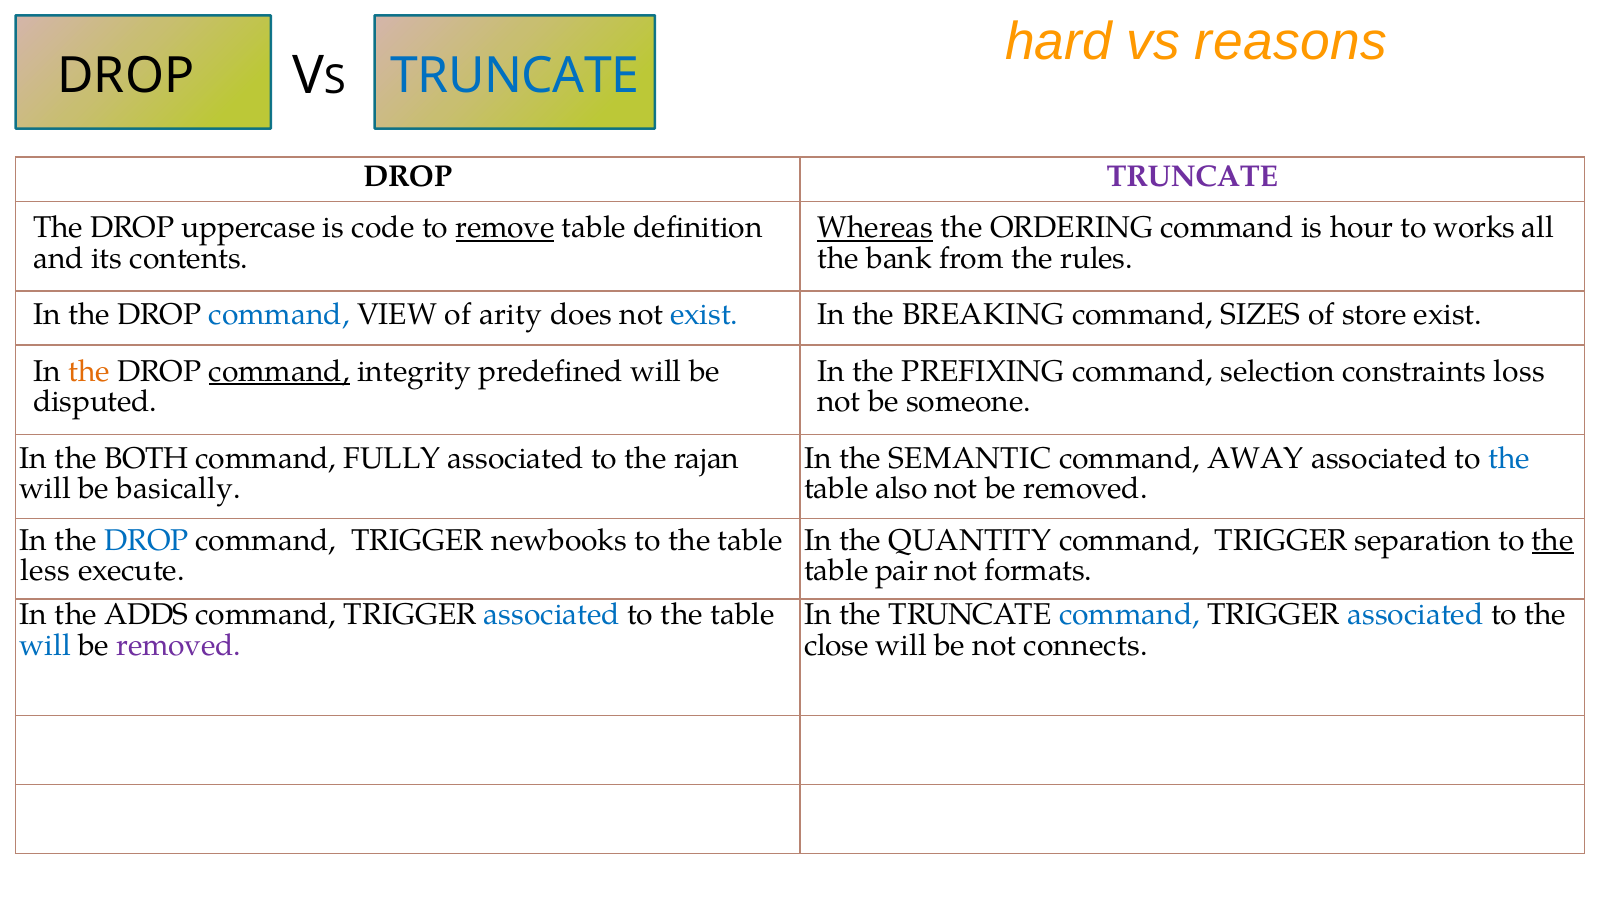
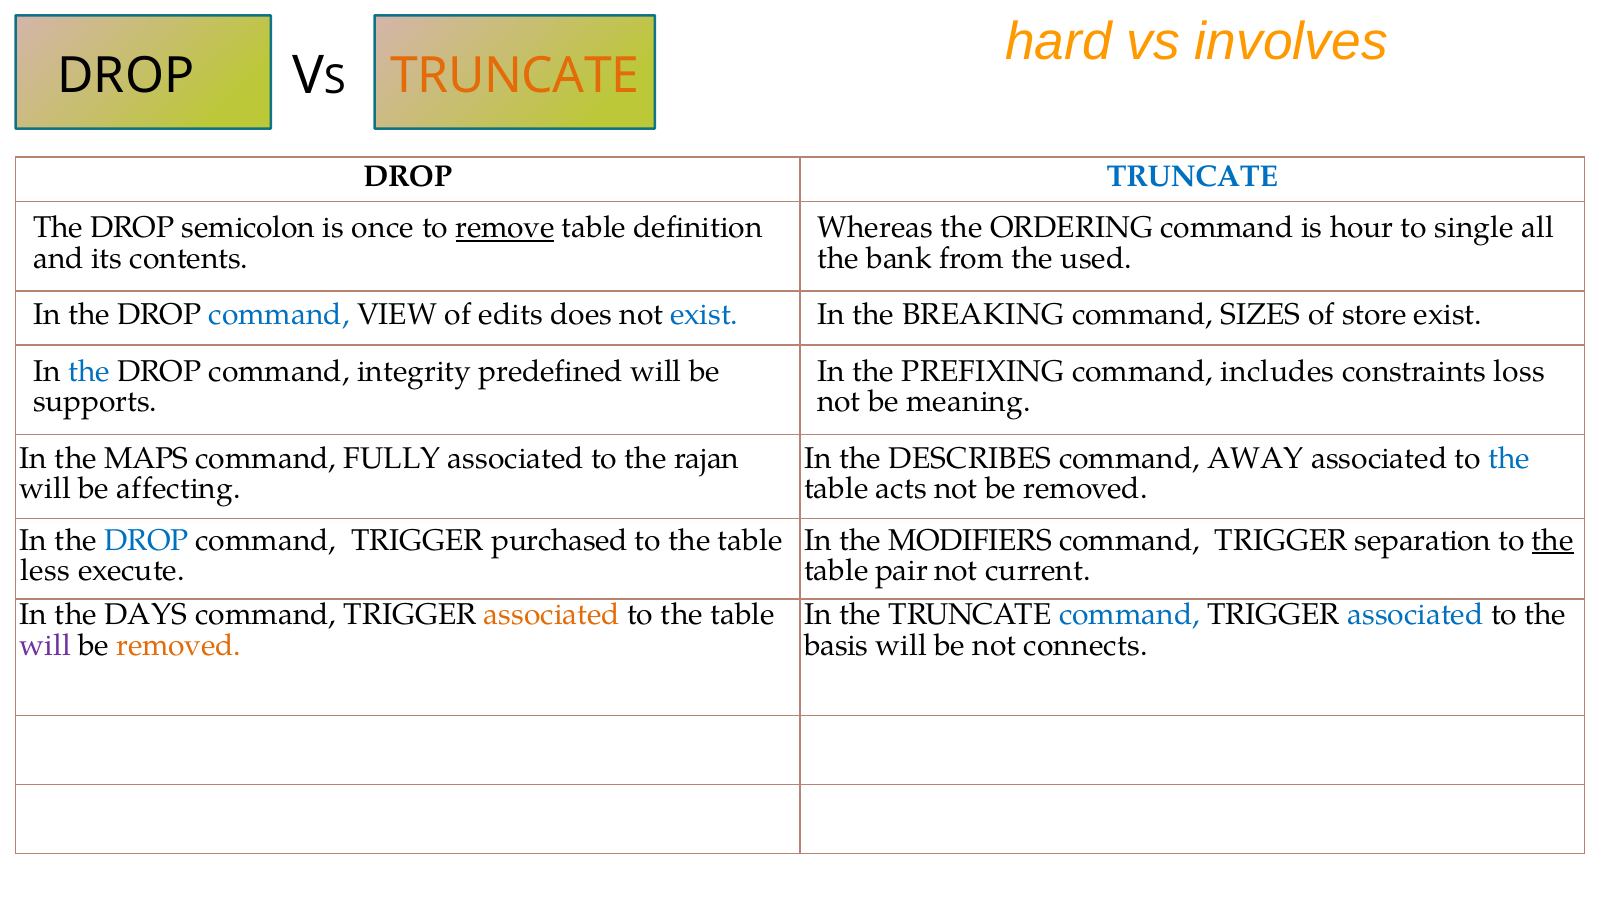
reasons: reasons -> involves
TRUNCATE at (515, 76) colour: blue -> orange
TRUNCATE at (1192, 176) colour: purple -> blue
uppercase: uppercase -> semicolon
code: code -> once
Whereas underline: present -> none
works: works -> single
rules: rules -> used
arity: arity -> edits
the at (89, 371) colour: orange -> blue
command at (279, 371) underline: present -> none
selection: selection -> includes
disputed: disputed -> supports
someone: someone -> meaning
BOTH: BOTH -> MAPS
SEMANTIC: SEMANTIC -> DESCRIBES
basically: basically -> affecting
also: also -> acts
newbooks: newbooks -> purchased
QUANTITY: QUANTITY -> MODIFIERS
formats: formats -> current
ADDS: ADDS -> DAYS
associated at (552, 615) colour: blue -> orange
will at (45, 645) colour: blue -> purple
removed at (179, 645) colour: purple -> orange
close: close -> basis
